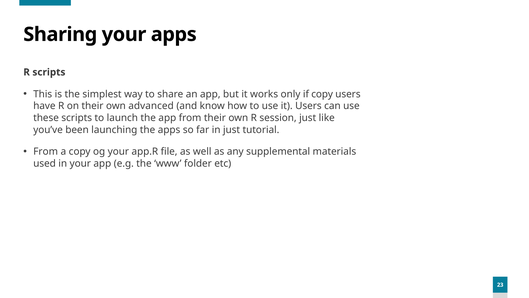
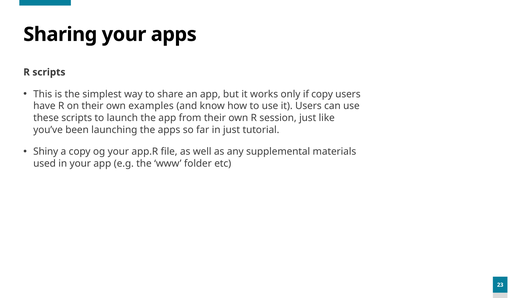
advanced: advanced -> examples
From at (46, 151): From -> Shiny
